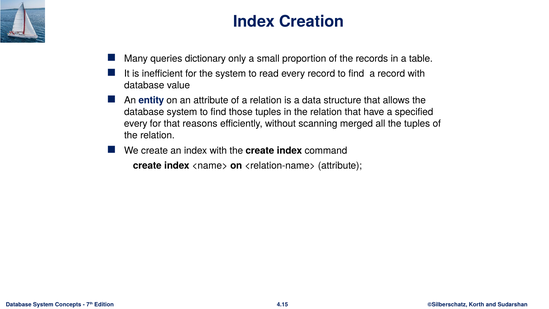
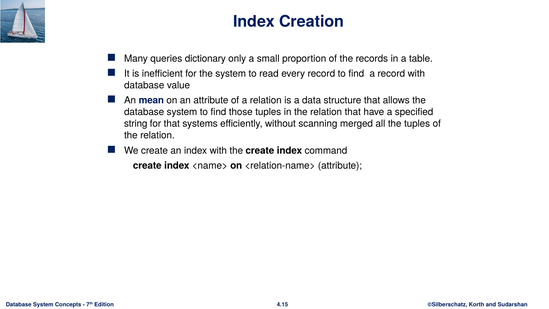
entity: entity -> mean
every at (136, 124): every -> string
reasons: reasons -> systems
